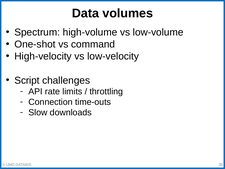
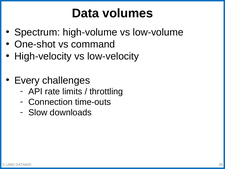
Script: Script -> Every
